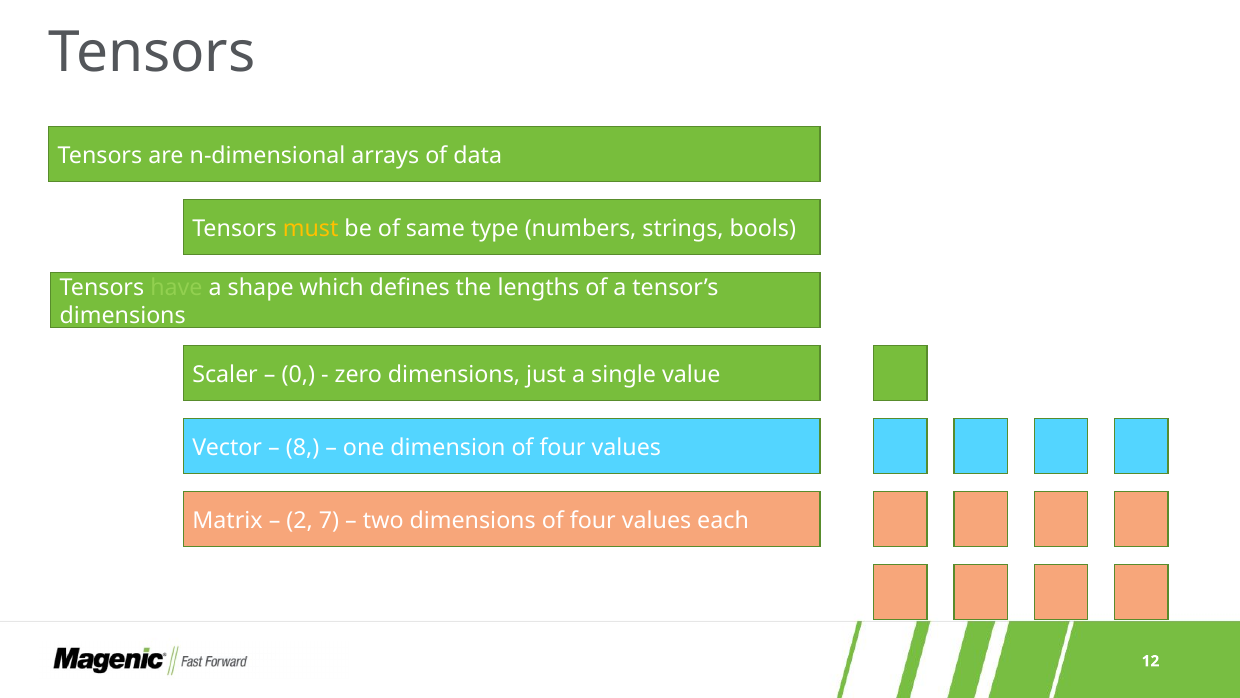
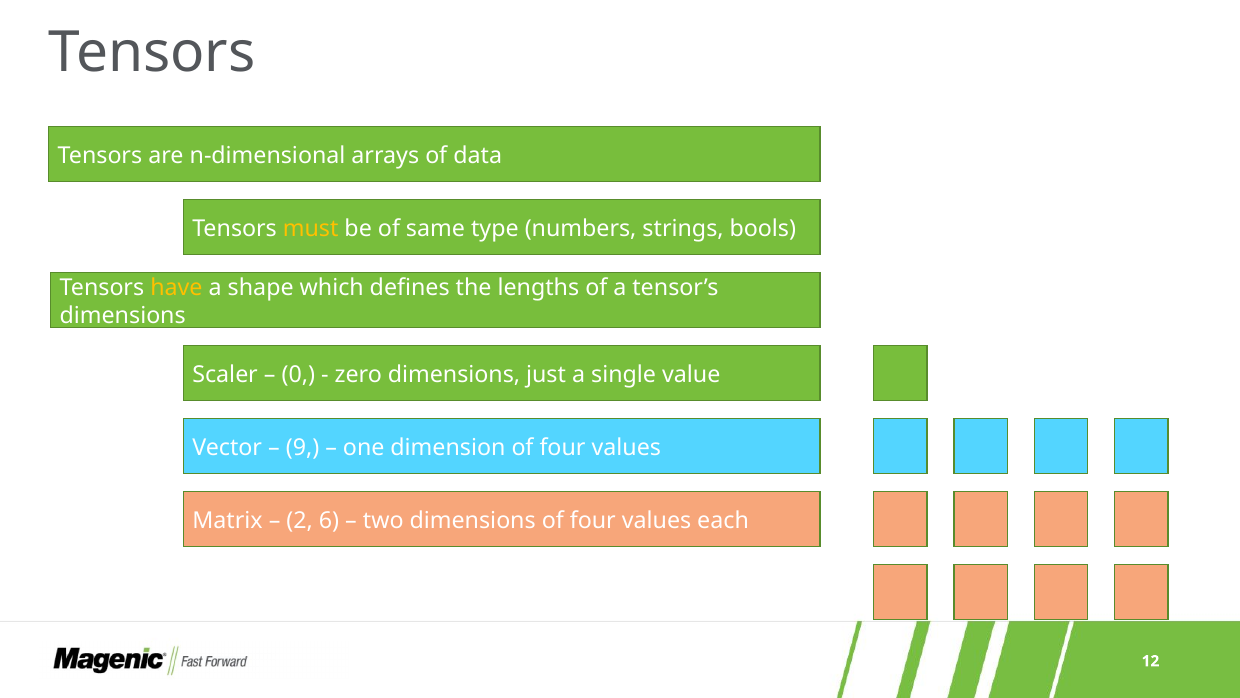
have colour: light green -> yellow
8: 8 -> 9
7: 7 -> 6
